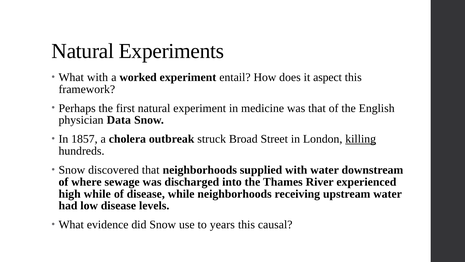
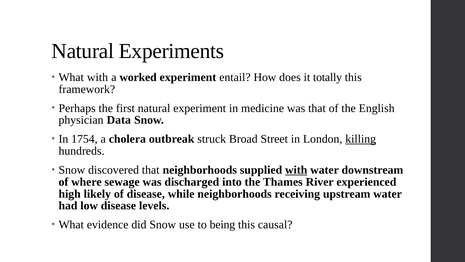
aspect: aspect -> totally
1857: 1857 -> 1754
with at (296, 170) underline: none -> present
high while: while -> likely
years: years -> being
